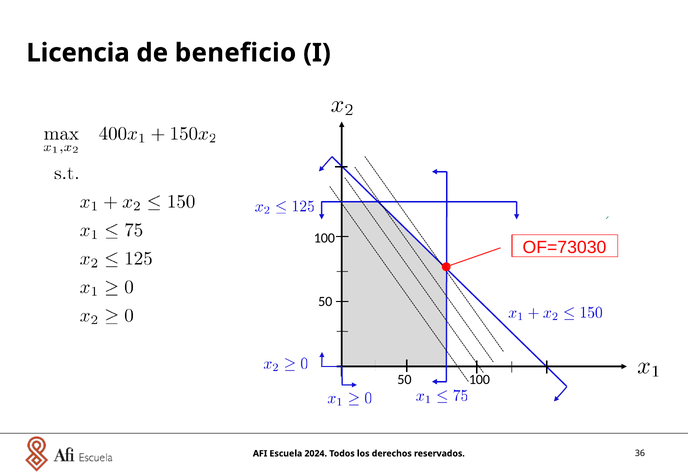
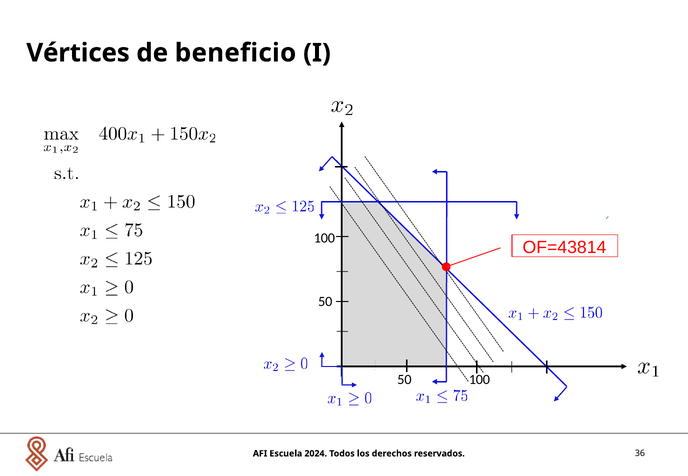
Licencia: Licencia -> Vértices
OF=73030: OF=73030 -> OF=43814
